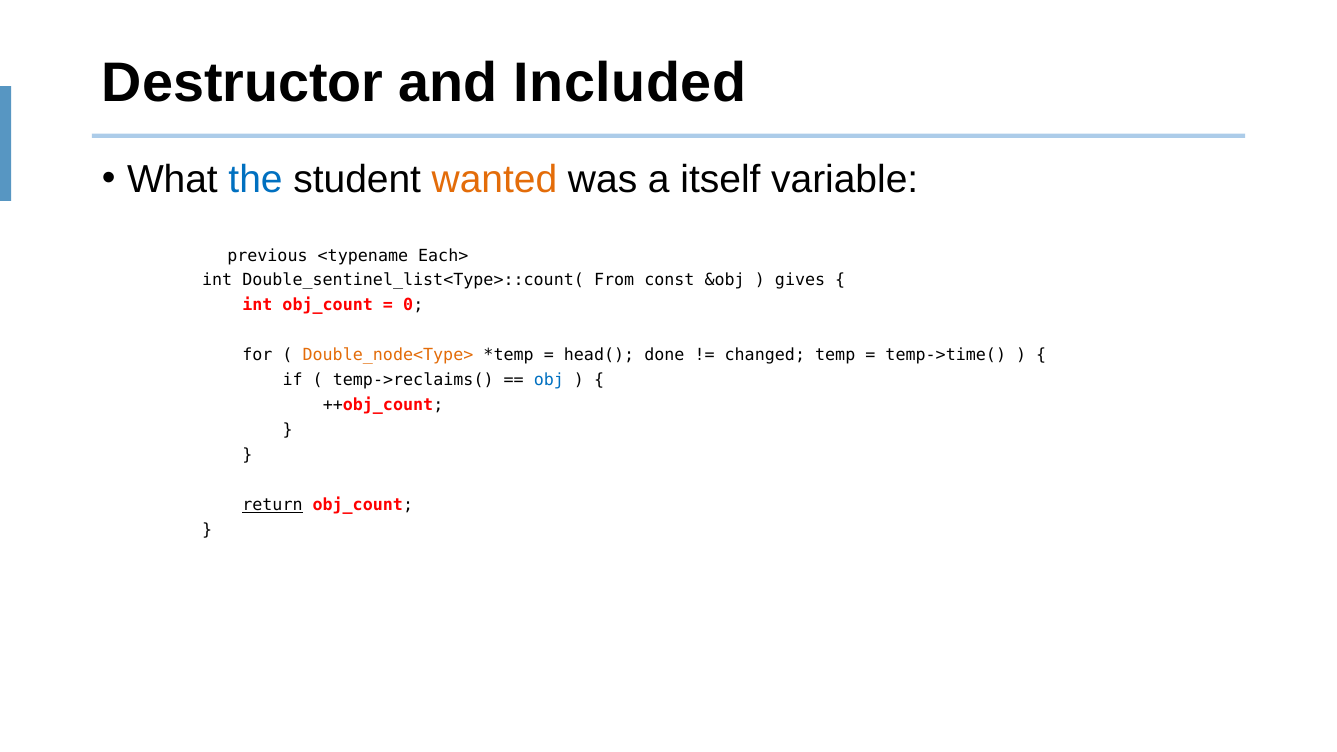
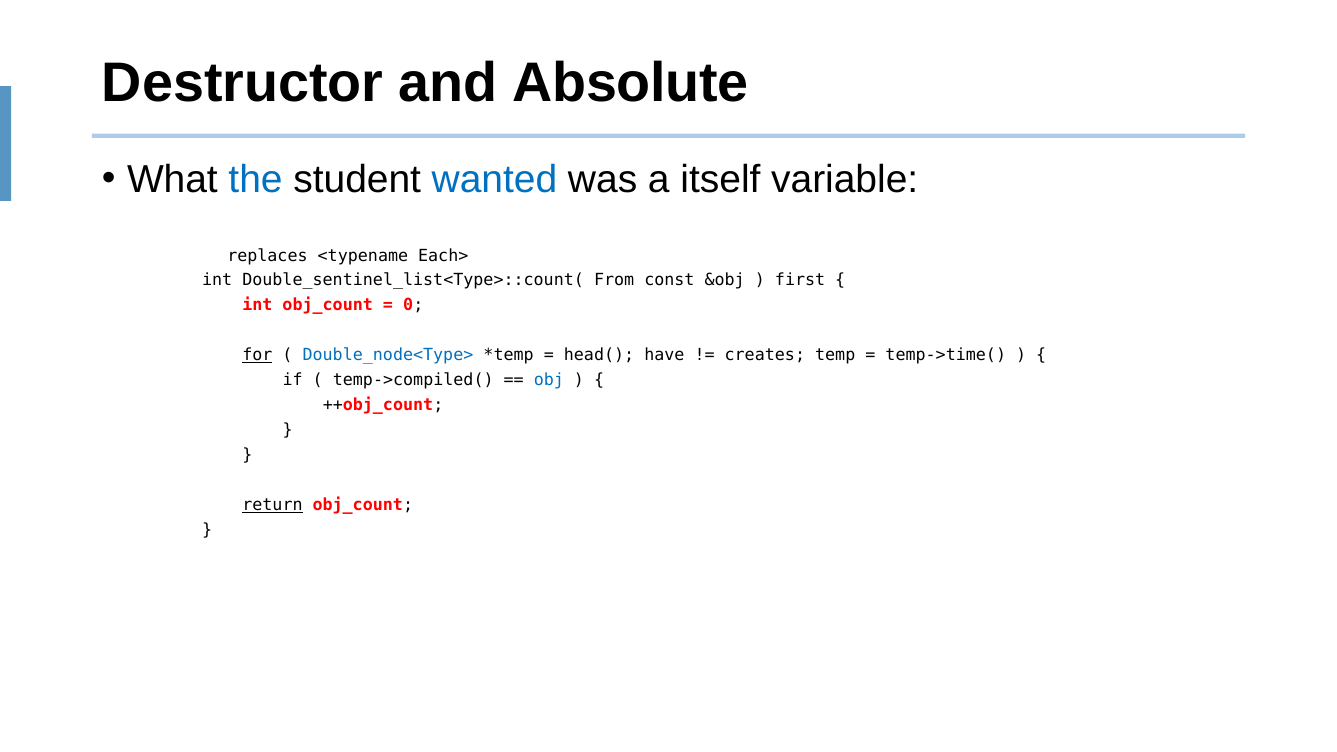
Included: Included -> Absolute
wanted colour: orange -> blue
previous: previous -> replaces
gives: gives -> first
for underline: none -> present
Double_node<Type> colour: orange -> blue
done: done -> have
changed: changed -> creates
temp->reclaims(: temp->reclaims( -> temp->compiled(
